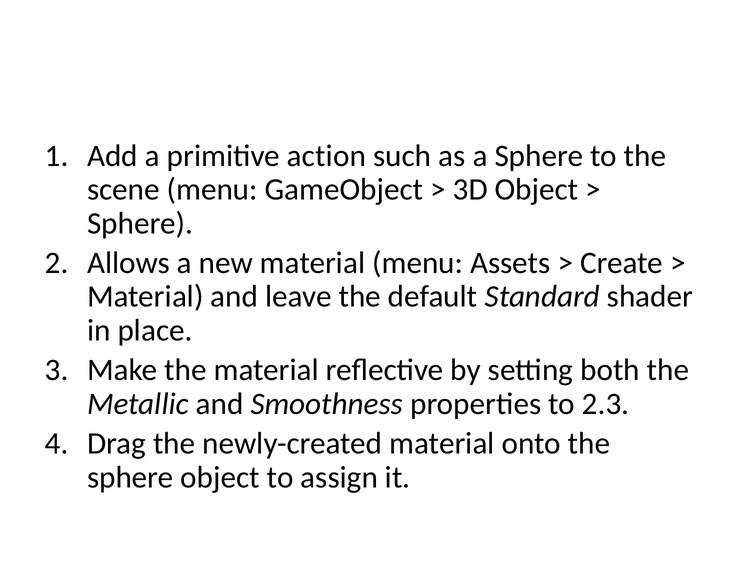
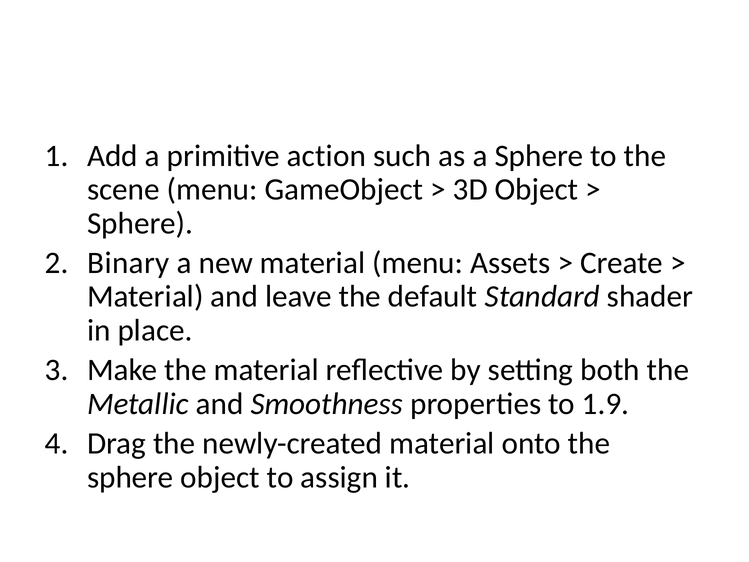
Allows: Allows -> Binary
2.3: 2.3 -> 1.9
